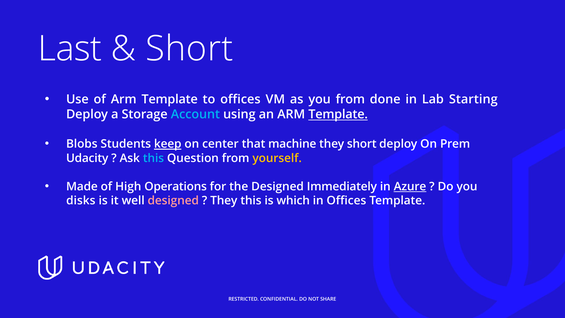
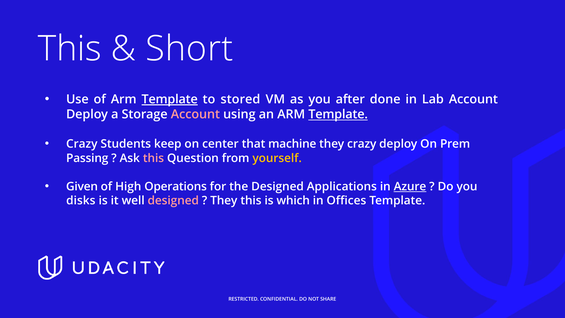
Last at (70, 49): Last -> This
Template at (170, 99) underline: none -> present
to offices: offices -> stored
you from: from -> after
Lab Starting: Starting -> Account
Account at (195, 114) colour: light blue -> pink
Blobs at (82, 144): Blobs -> Crazy
keep underline: present -> none
they short: short -> crazy
Udacity: Udacity -> Passing
this at (153, 158) colour: light blue -> pink
Made: Made -> Given
Immediately: Immediately -> Applications
